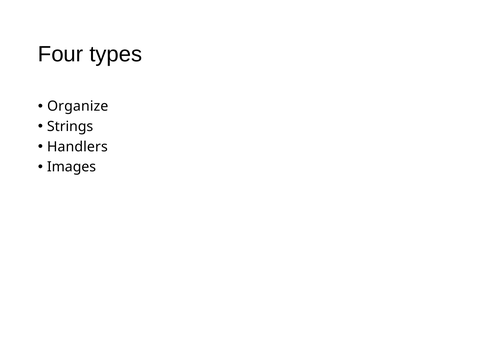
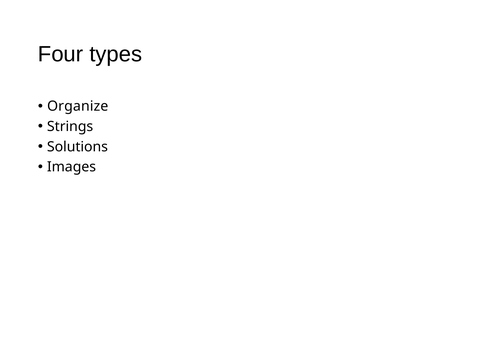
Handlers: Handlers -> Solutions
